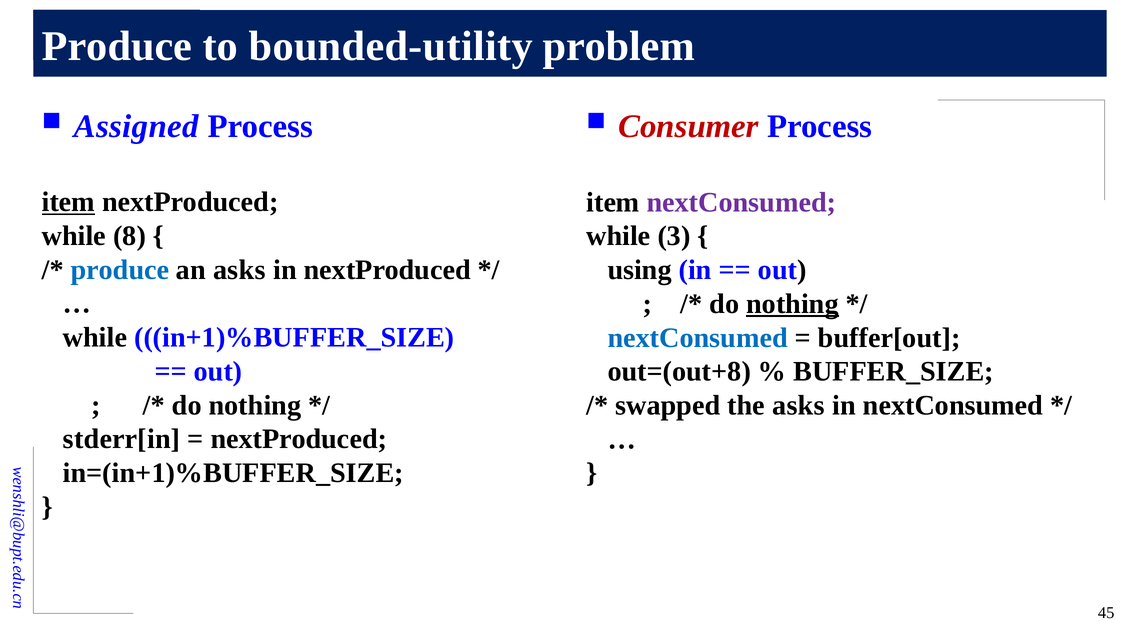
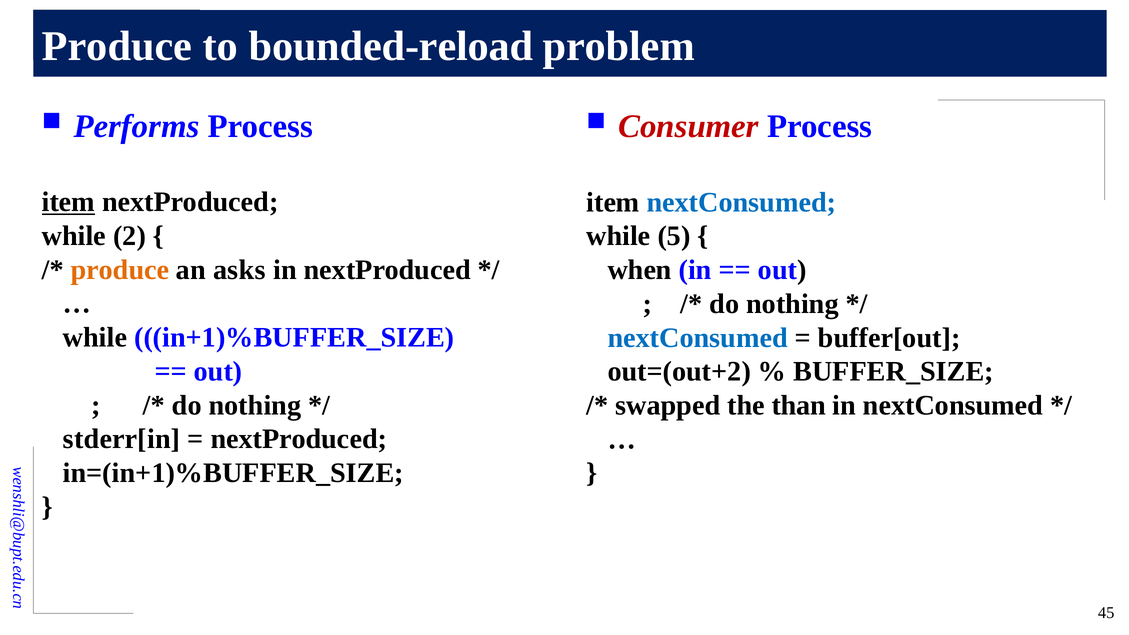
bounded-utility: bounded-utility -> bounded-reload
Assigned: Assigned -> Performs
nextConsumed at (741, 202) colour: purple -> blue
8: 8 -> 2
3: 3 -> 5
produce at (120, 270) colour: blue -> orange
using: using -> when
nothing at (792, 304) underline: present -> none
out=(out+8: out=(out+8 -> out=(out+2
the asks: asks -> than
